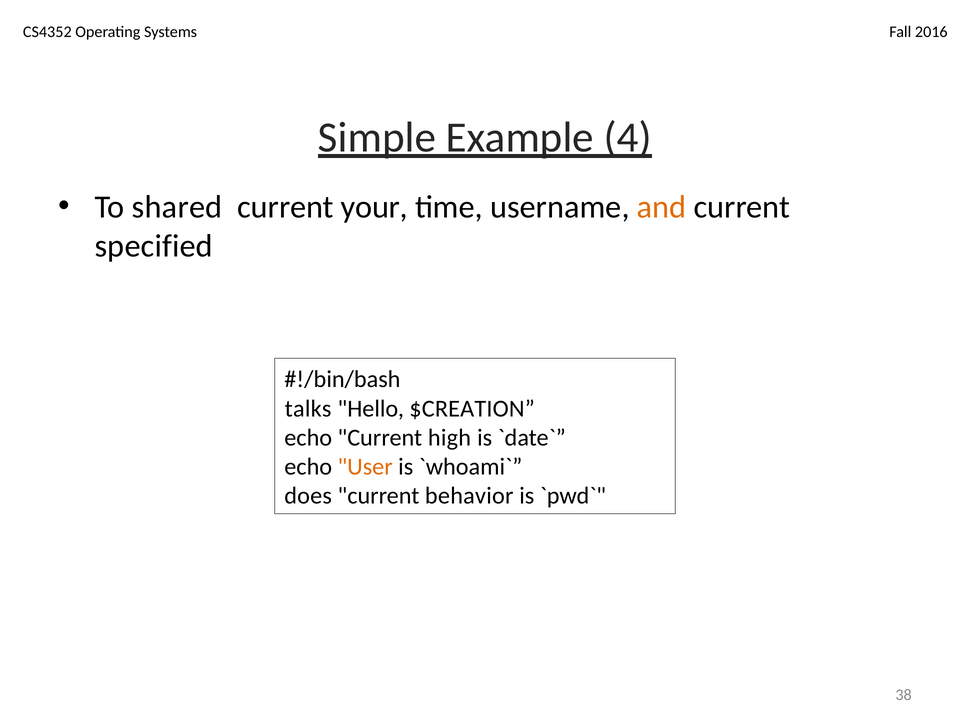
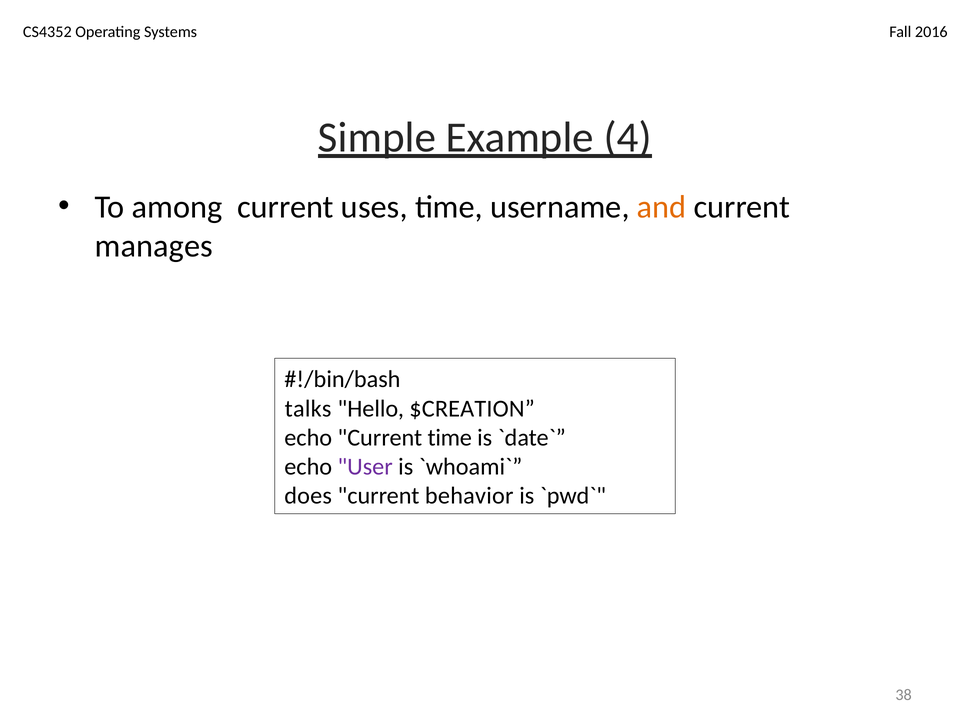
shared: shared -> among
your: your -> uses
specified: specified -> manages
Current high: high -> time
User colour: orange -> purple
